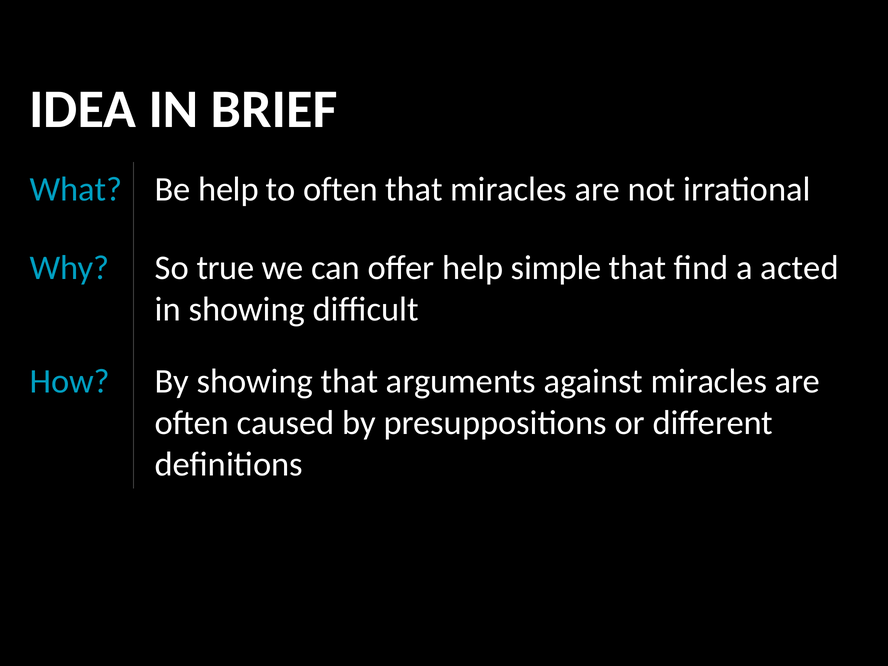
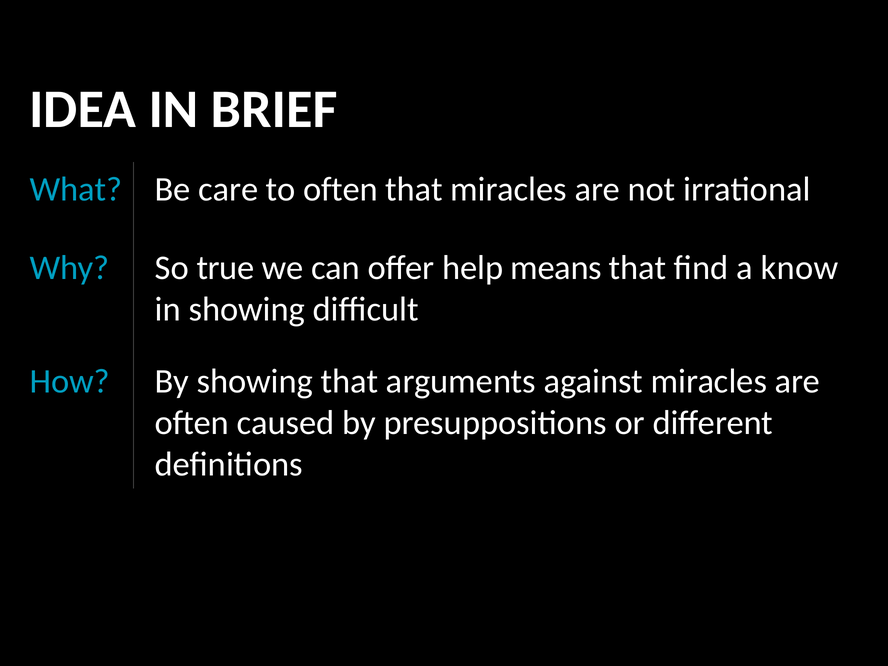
Be help: help -> care
simple: simple -> means
acted: acted -> know
